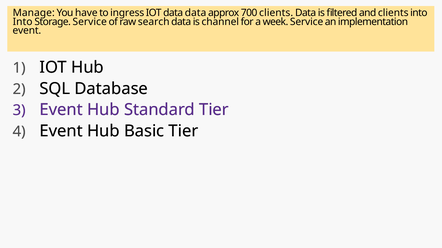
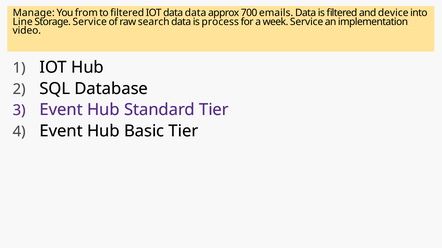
have: have -> from
to ingress: ingress -> filtered
700 clients: clients -> emails
and clients: clients -> device
Into at (23, 22): Into -> Line
channel: channel -> process
event at (27, 30): event -> video
